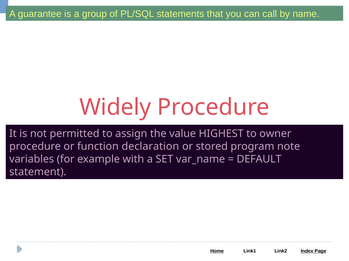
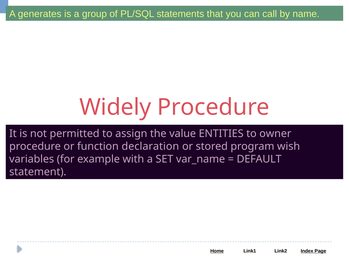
guarantee: guarantee -> generates
HIGHEST: HIGHEST -> ENTITIES
note: note -> wish
